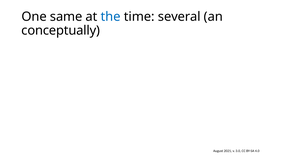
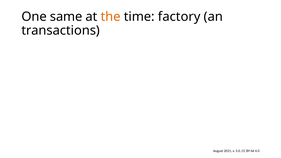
the colour: blue -> orange
several: several -> factory
conceptually: conceptually -> transactions
